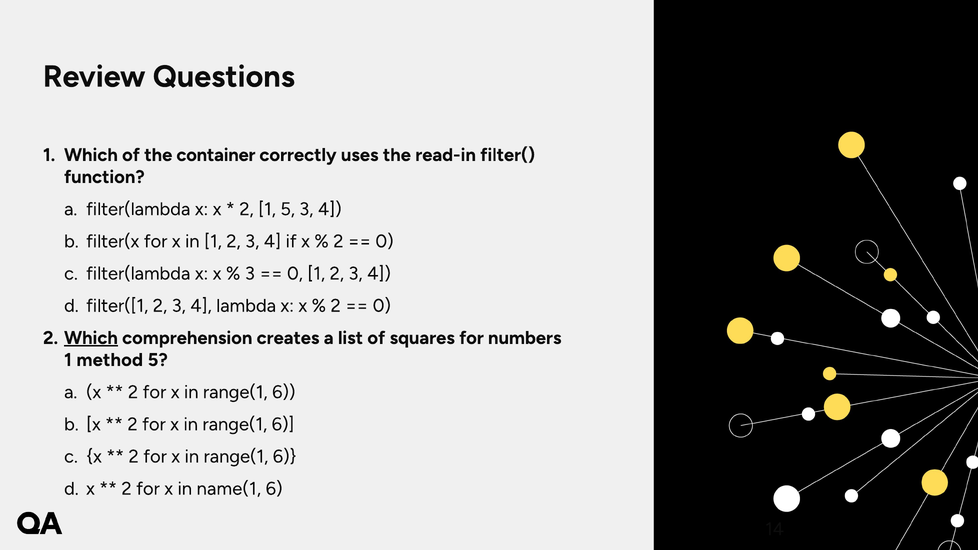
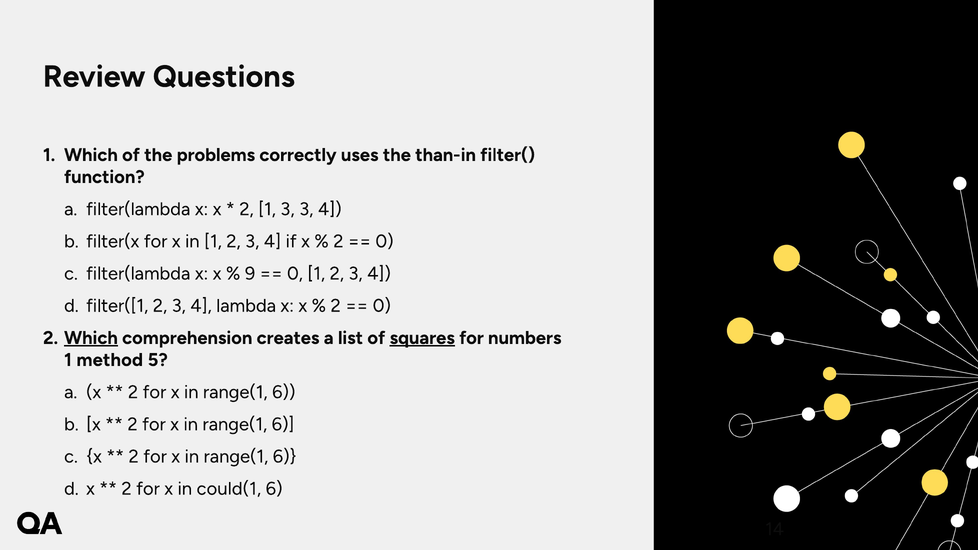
container: container -> problems
read-in: read-in -> than-in
1 5: 5 -> 3
3 at (250, 274): 3 -> 9
squares underline: none -> present
name(1: name(1 -> could(1
